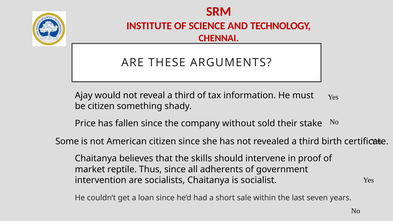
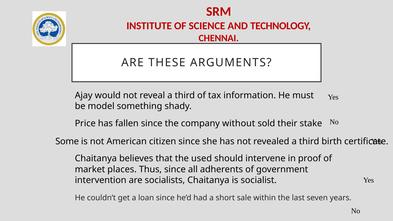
be citizen: citizen -> model
skills: skills -> used
reptile: reptile -> places
